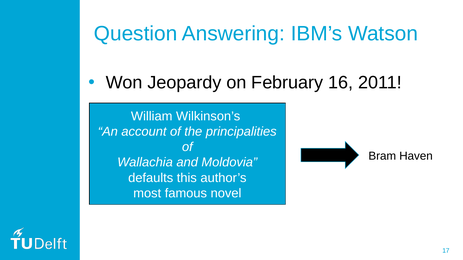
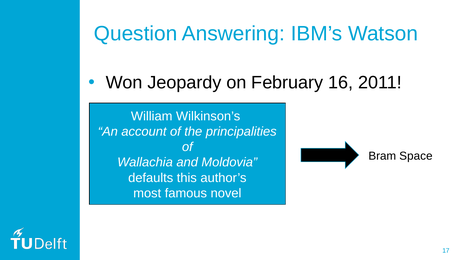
Haven: Haven -> Space
